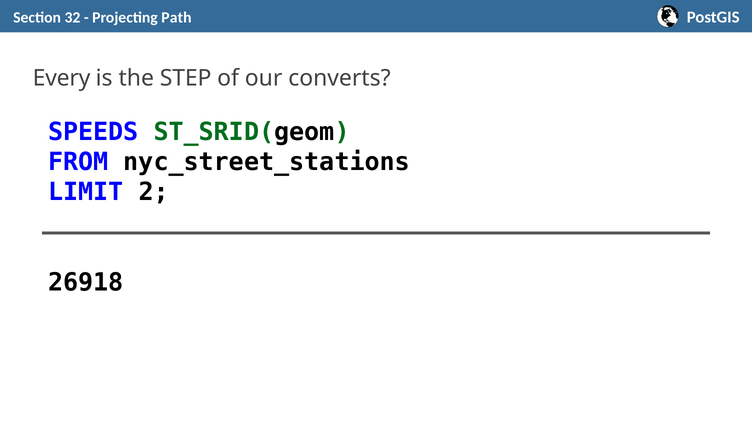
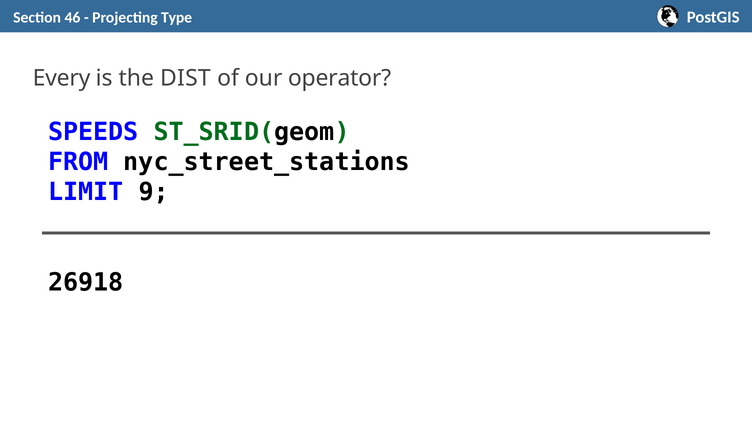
32: 32 -> 46
Path: Path -> Type
STEP: STEP -> DIST
converts: converts -> operator
2: 2 -> 9
